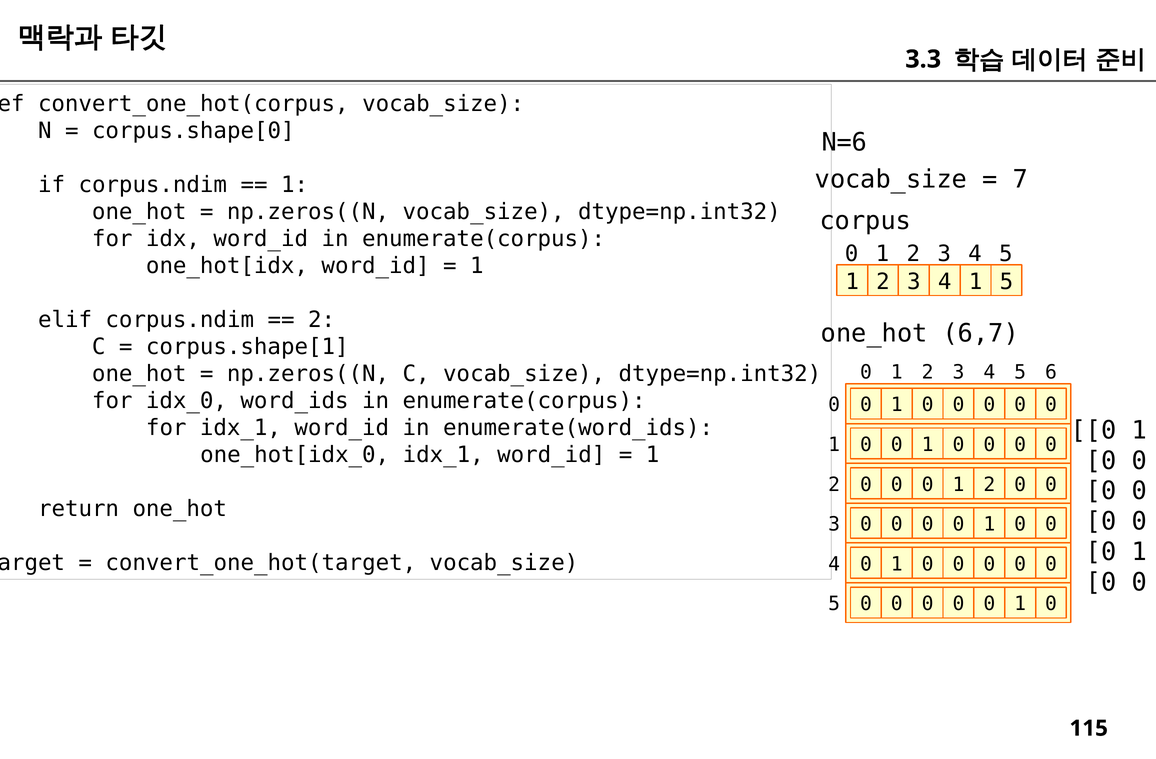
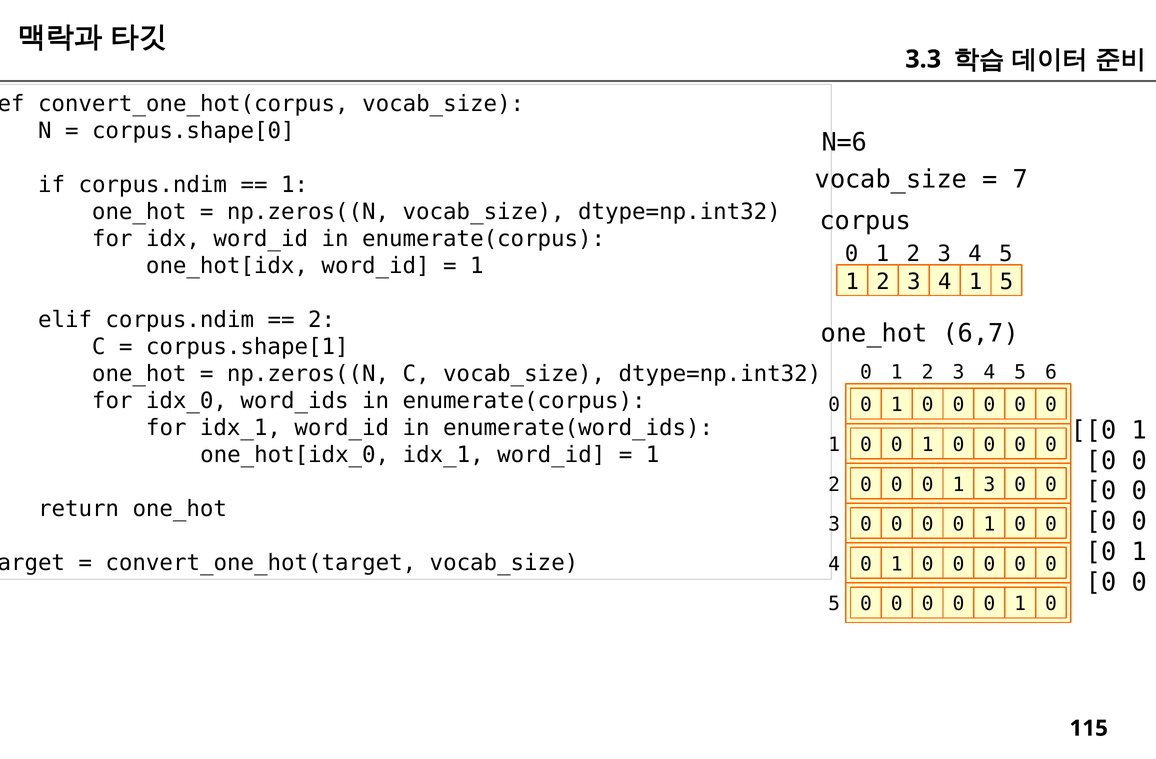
0 0 1 2: 2 -> 3
